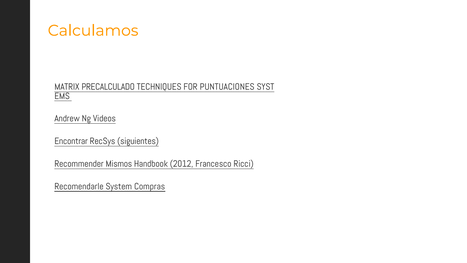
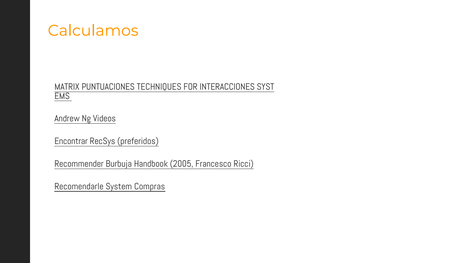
PRECALCULADO: PRECALCULADO -> PUNTUACIONES
PUNTUACIONES: PUNTUACIONES -> INTERACCIONES
siguientes: siguientes -> preferidos
Mismos: Mismos -> Burbuja
2012: 2012 -> 2005
